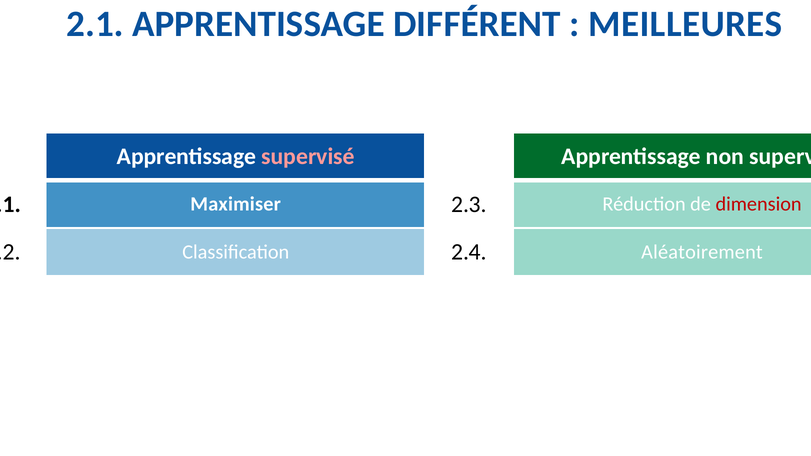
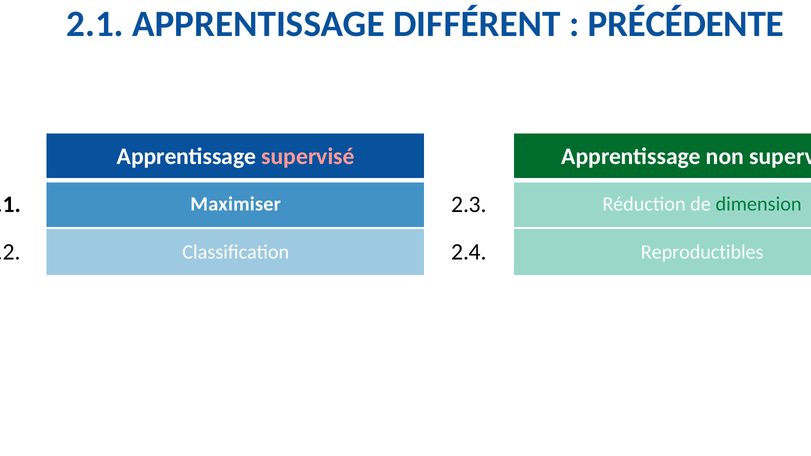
MEILLEURES: MEILLEURES -> PRÉCÉDENTE
dimension colour: red -> green
Aléatoirement: Aléatoirement -> Reproductibles
